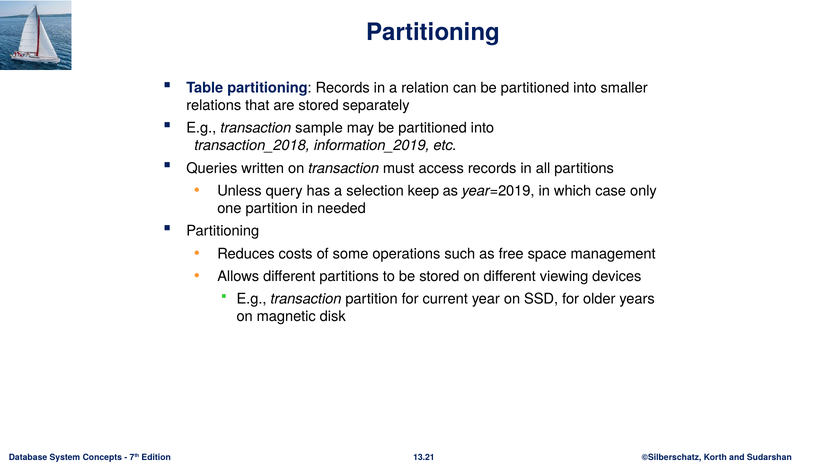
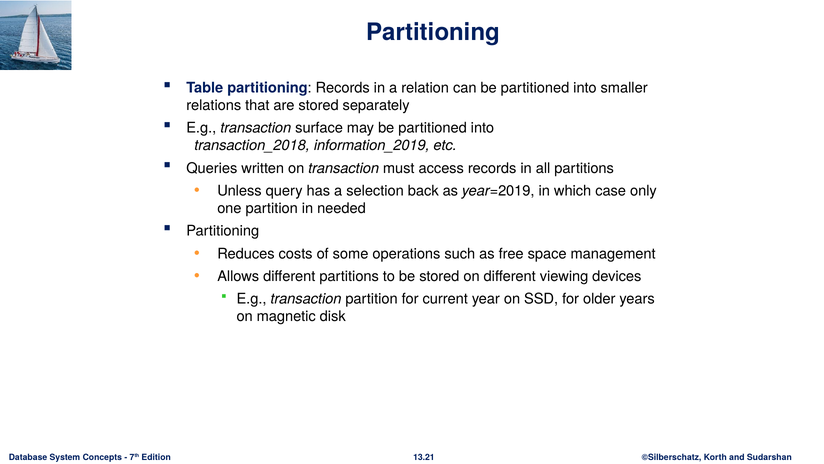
sample: sample -> surface
keep: keep -> back
